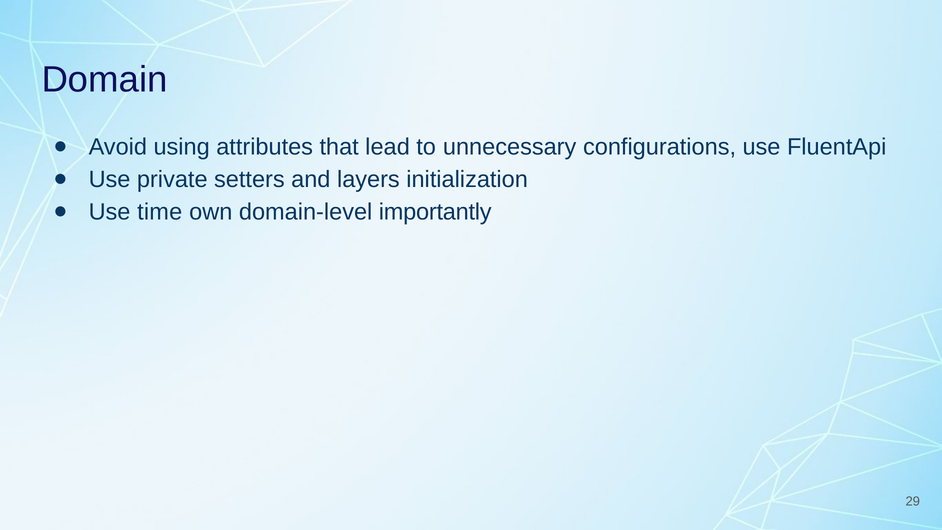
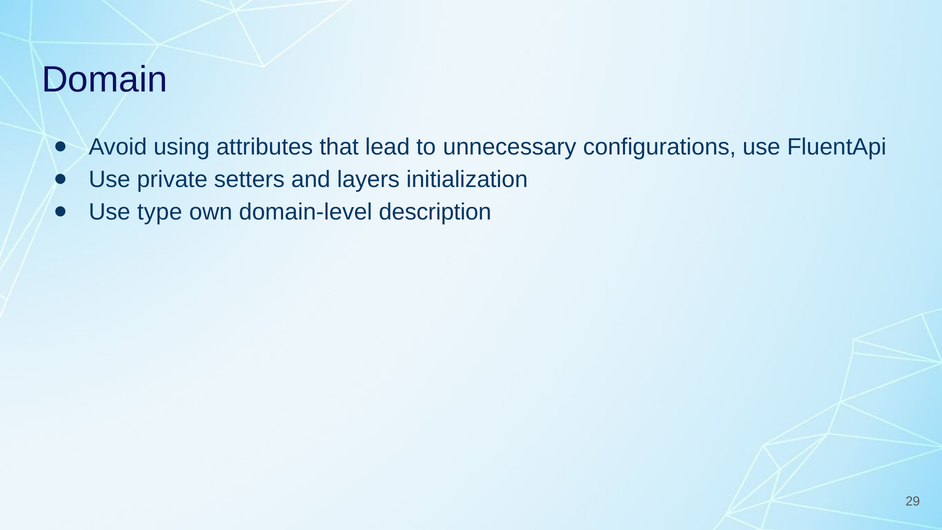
time: time -> type
importantly: importantly -> description
